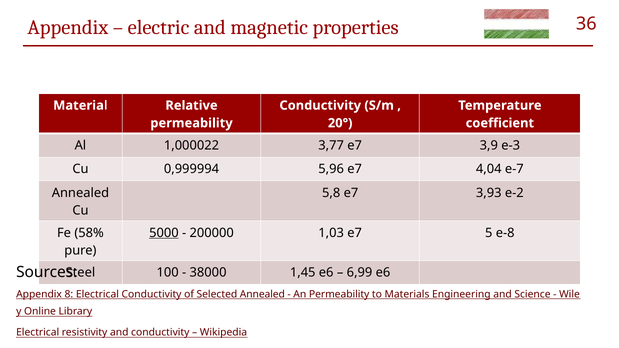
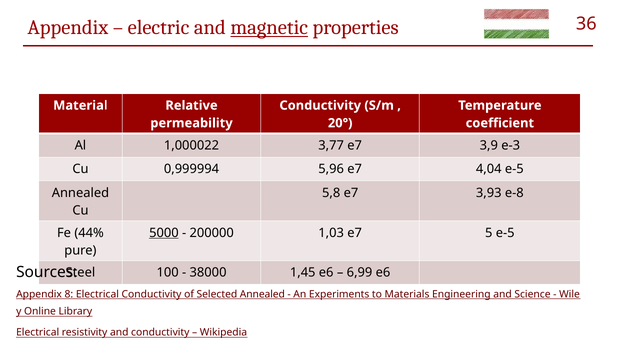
magnetic underline: none -> present
4,04 e-7: e-7 -> e-5
e-2: e-2 -> e-8
58%: 58% -> 44%
5 e-8: e-8 -> e-5
An Permeability: Permeability -> Experiments
